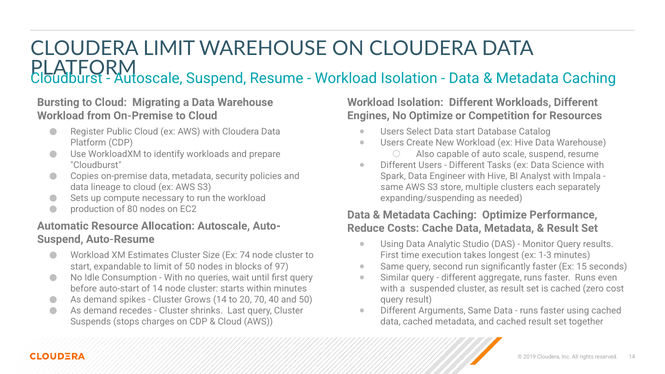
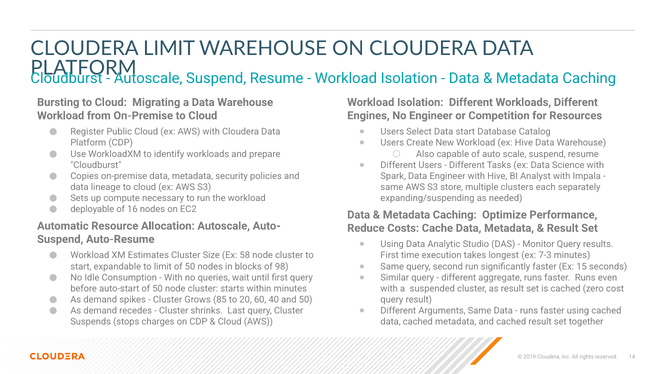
No Optimize: Optimize -> Engineer
production: production -> deployable
80: 80 -> 16
74: 74 -> 58
1-3: 1-3 -> 7-3
97: 97 -> 98
auto-start of 14: 14 -> 50
Grows 14: 14 -> 85
70: 70 -> 60
